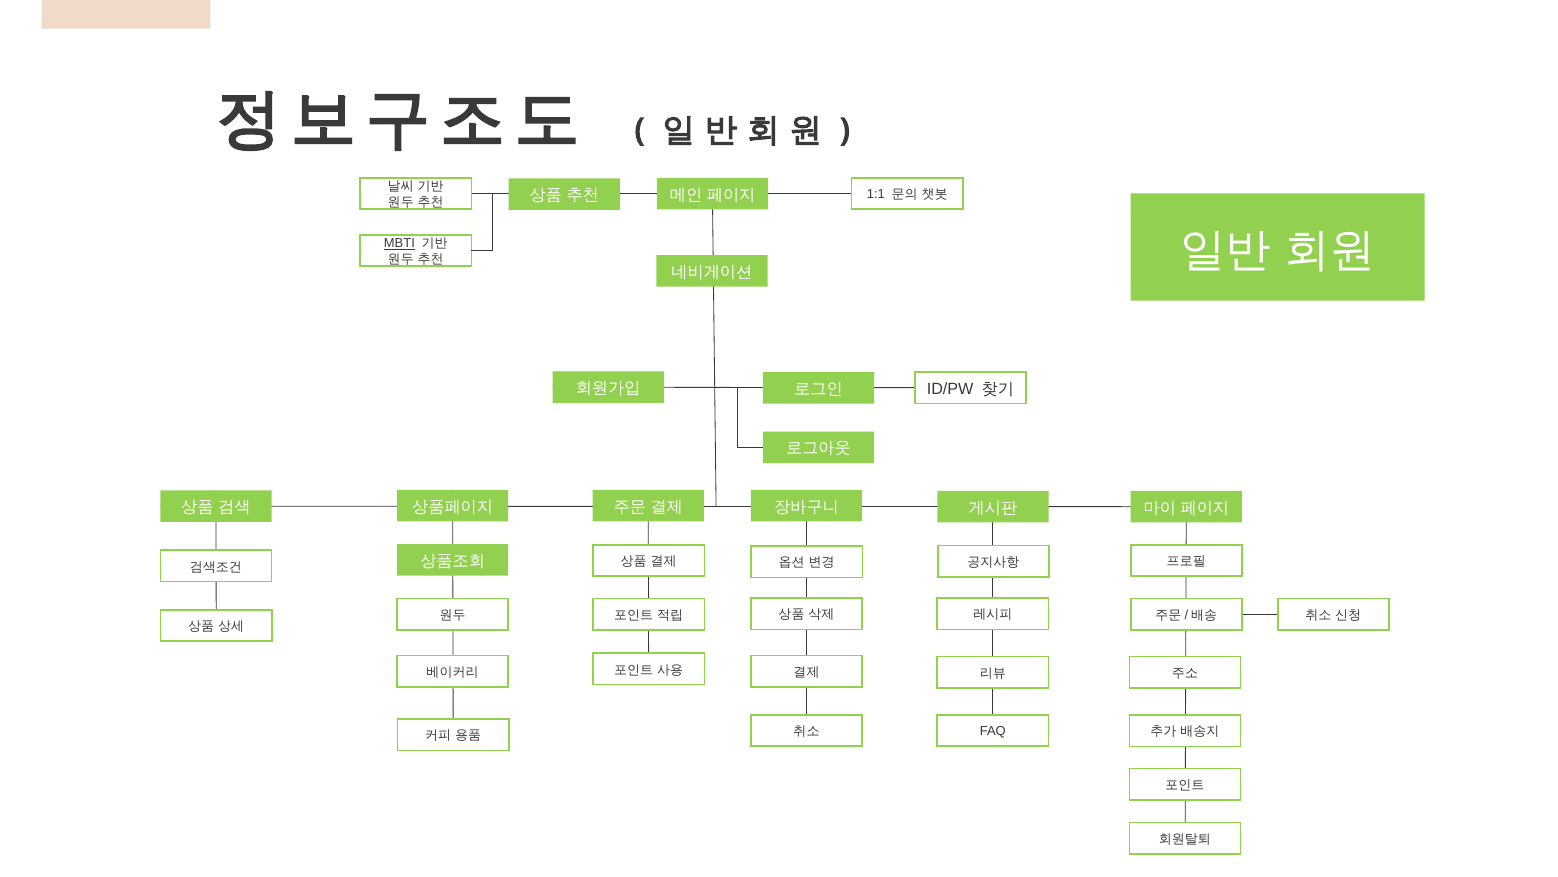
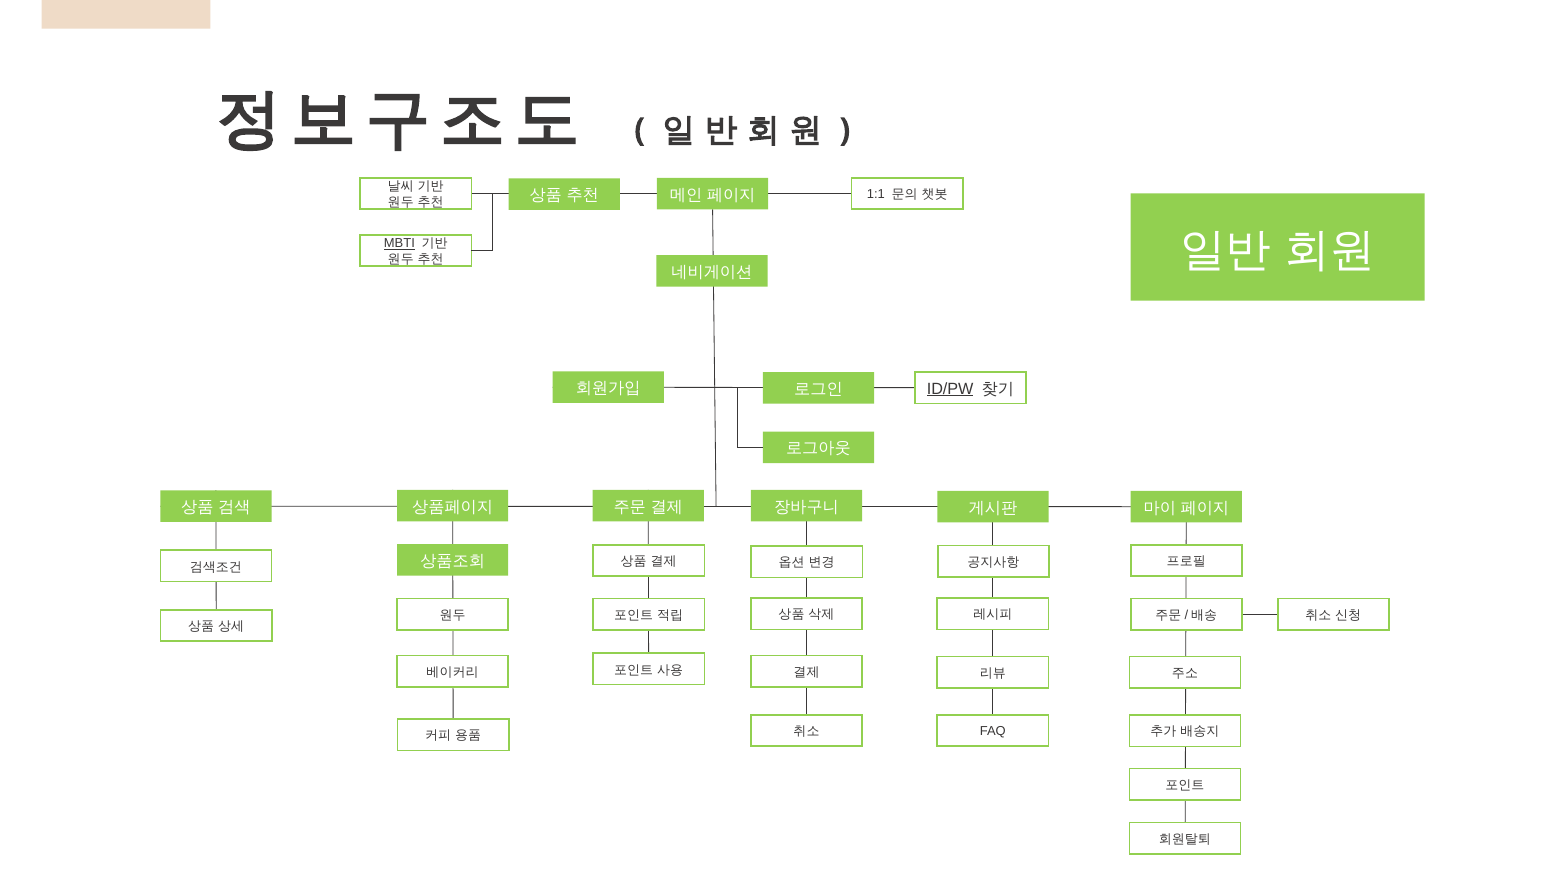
ID/PW underline: none -> present
